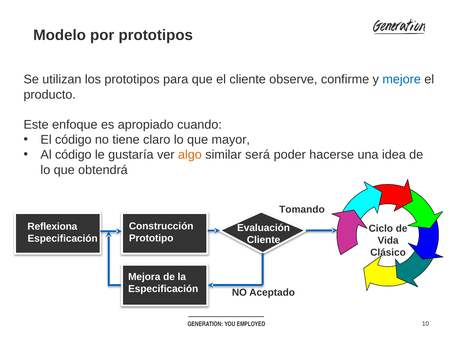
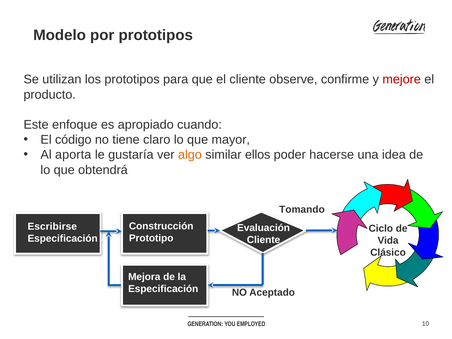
mejore colour: blue -> red
Al código: código -> aporta
será: será -> ellos
Reflexiona: Reflexiona -> Escribirse
